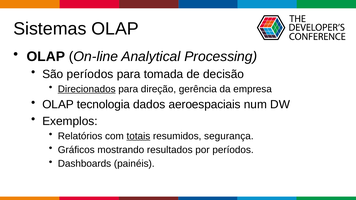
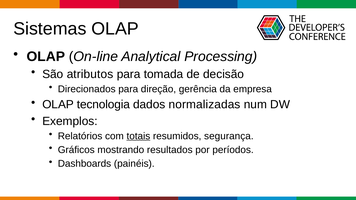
São períodos: períodos -> atributos
Direcionados underline: present -> none
aeroespaciais: aeroespaciais -> normalizadas
